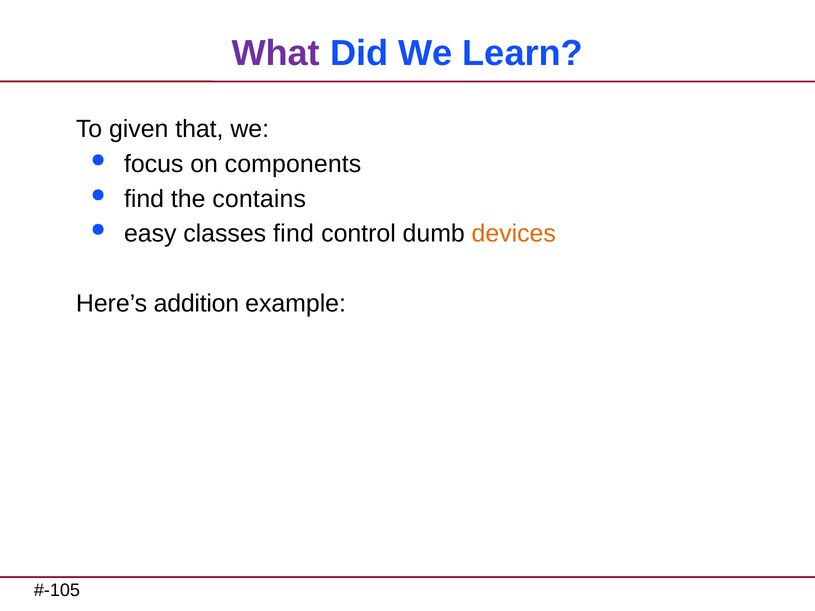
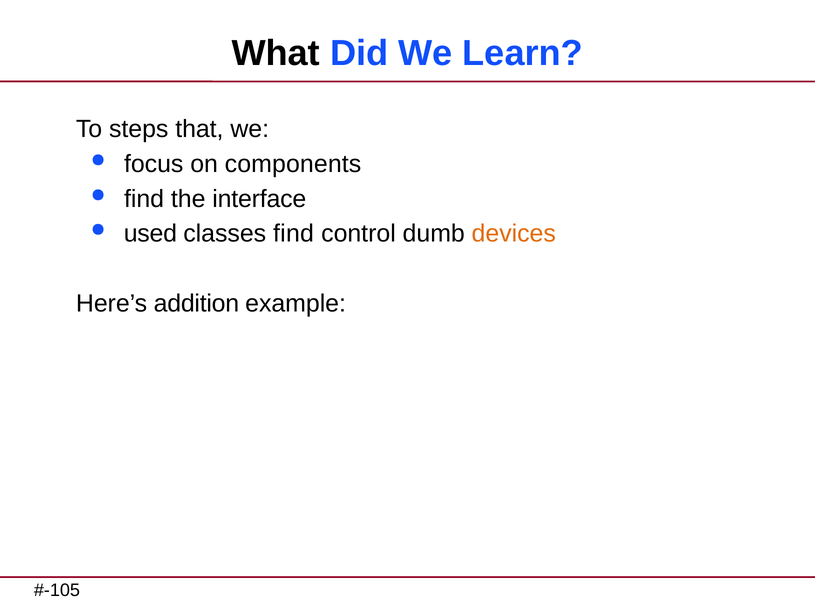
What colour: purple -> black
given: given -> steps
contains: contains -> interface
easy: easy -> used
